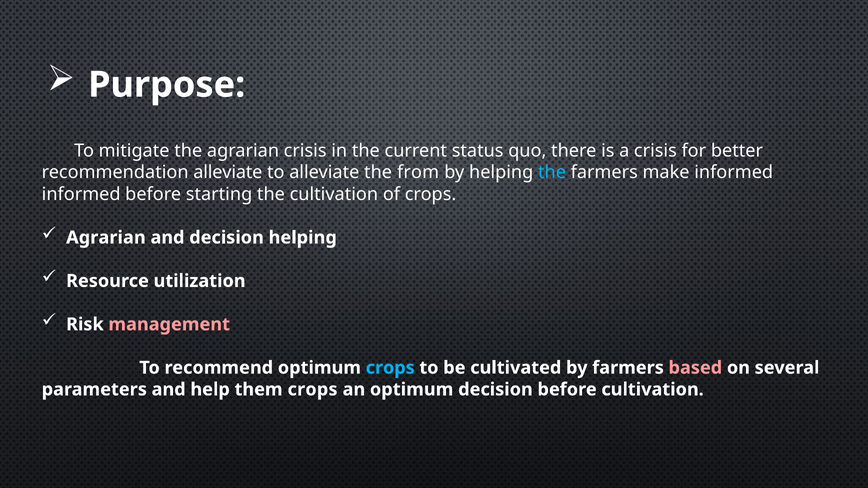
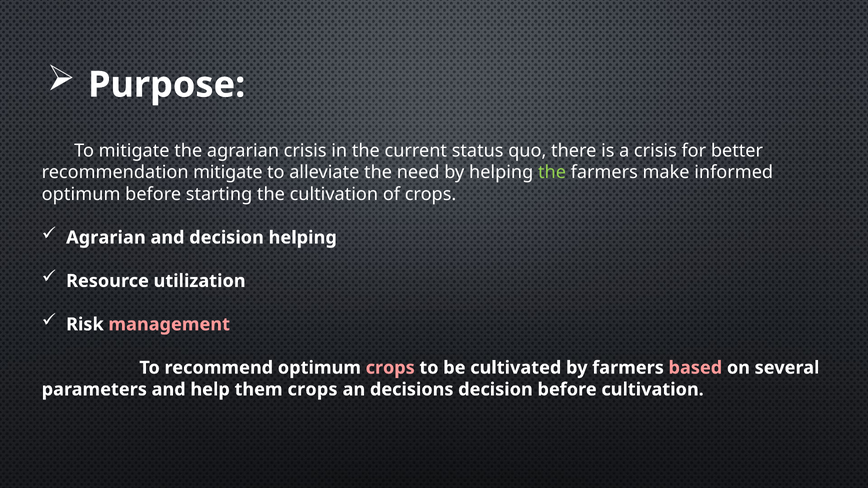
recommendation alleviate: alleviate -> mitigate
from: from -> need
the at (552, 173) colour: light blue -> light green
informed at (81, 194): informed -> optimum
crops at (390, 368) colour: light blue -> pink
an optimum: optimum -> decisions
